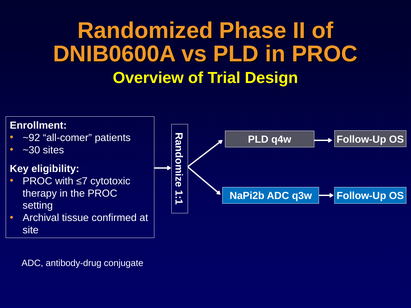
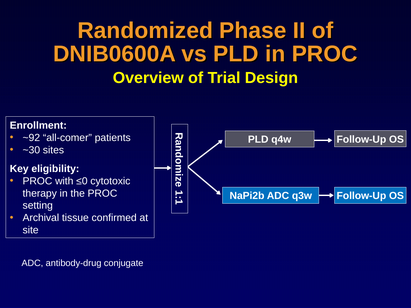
≤7: ≤7 -> ≤0
